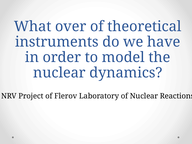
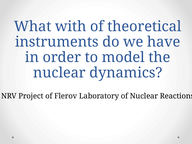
over: over -> with
